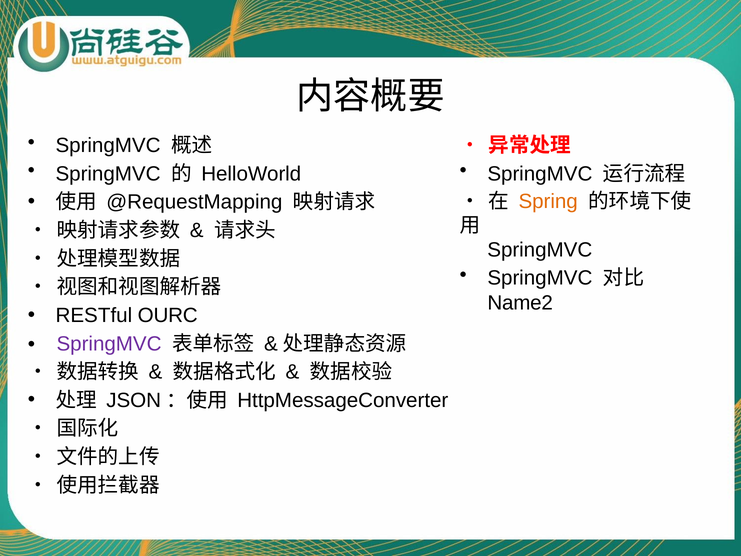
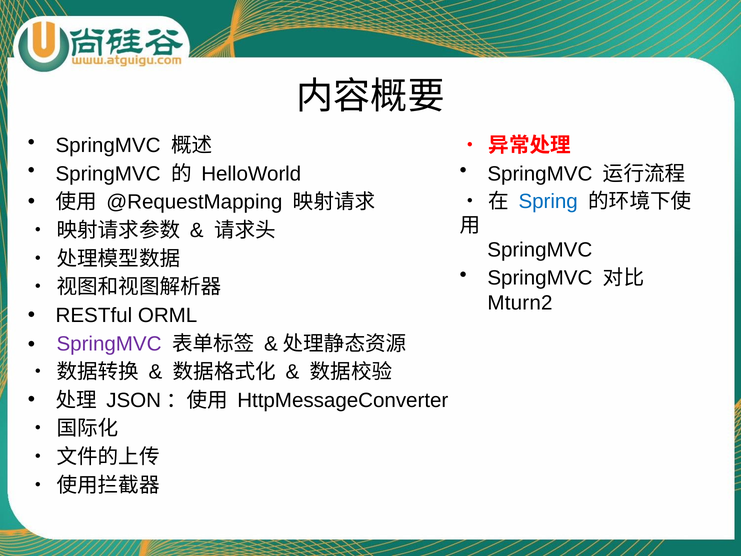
Spring colour: orange -> blue
Name2: Name2 -> Mturn2
OURC: OURC -> ORML
